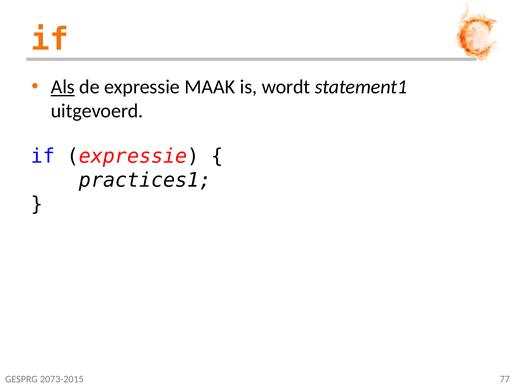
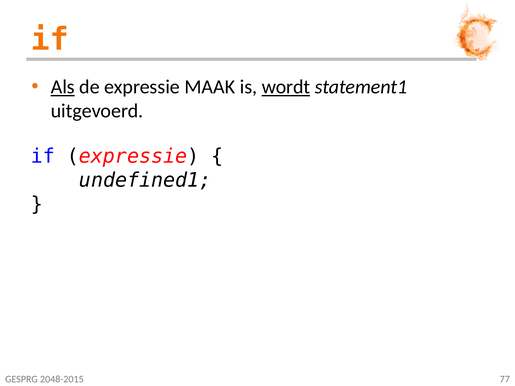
wordt underline: none -> present
practices1: practices1 -> undefined1
2073-2015: 2073-2015 -> 2048-2015
